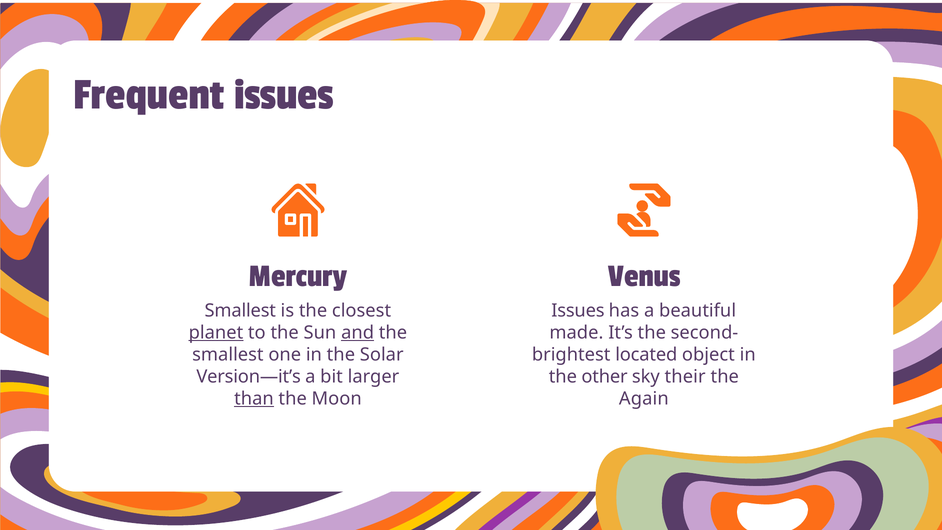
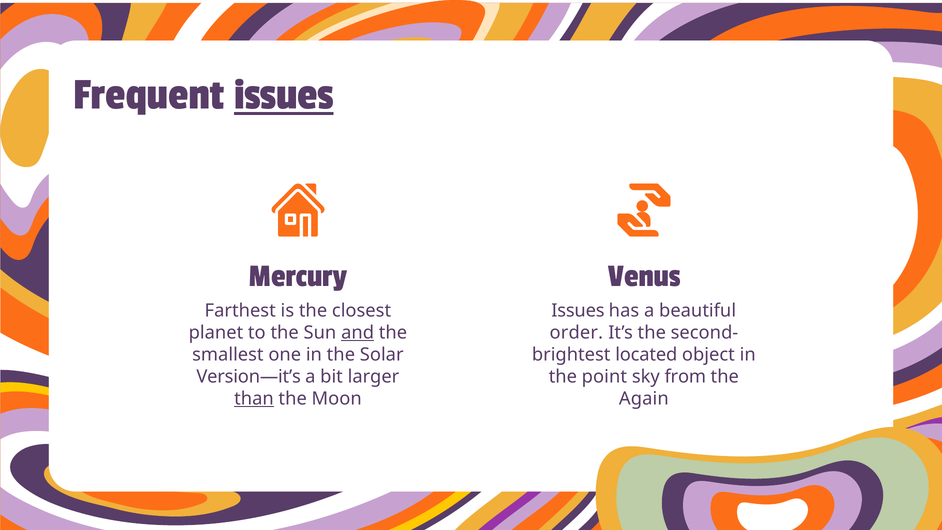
issues at (284, 94) underline: none -> present
Smallest at (240, 311): Smallest -> Farthest
planet underline: present -> none
made: made -> order
other: other -> point
their: their -> from
